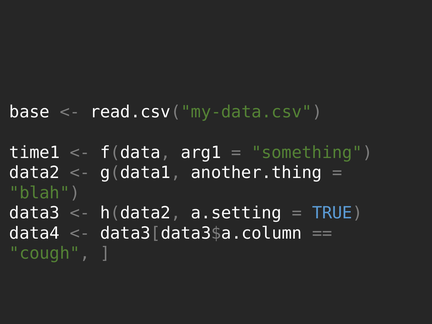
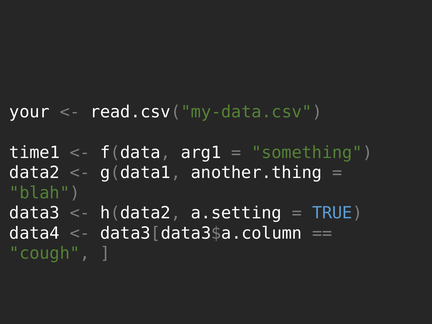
base: base -> your
